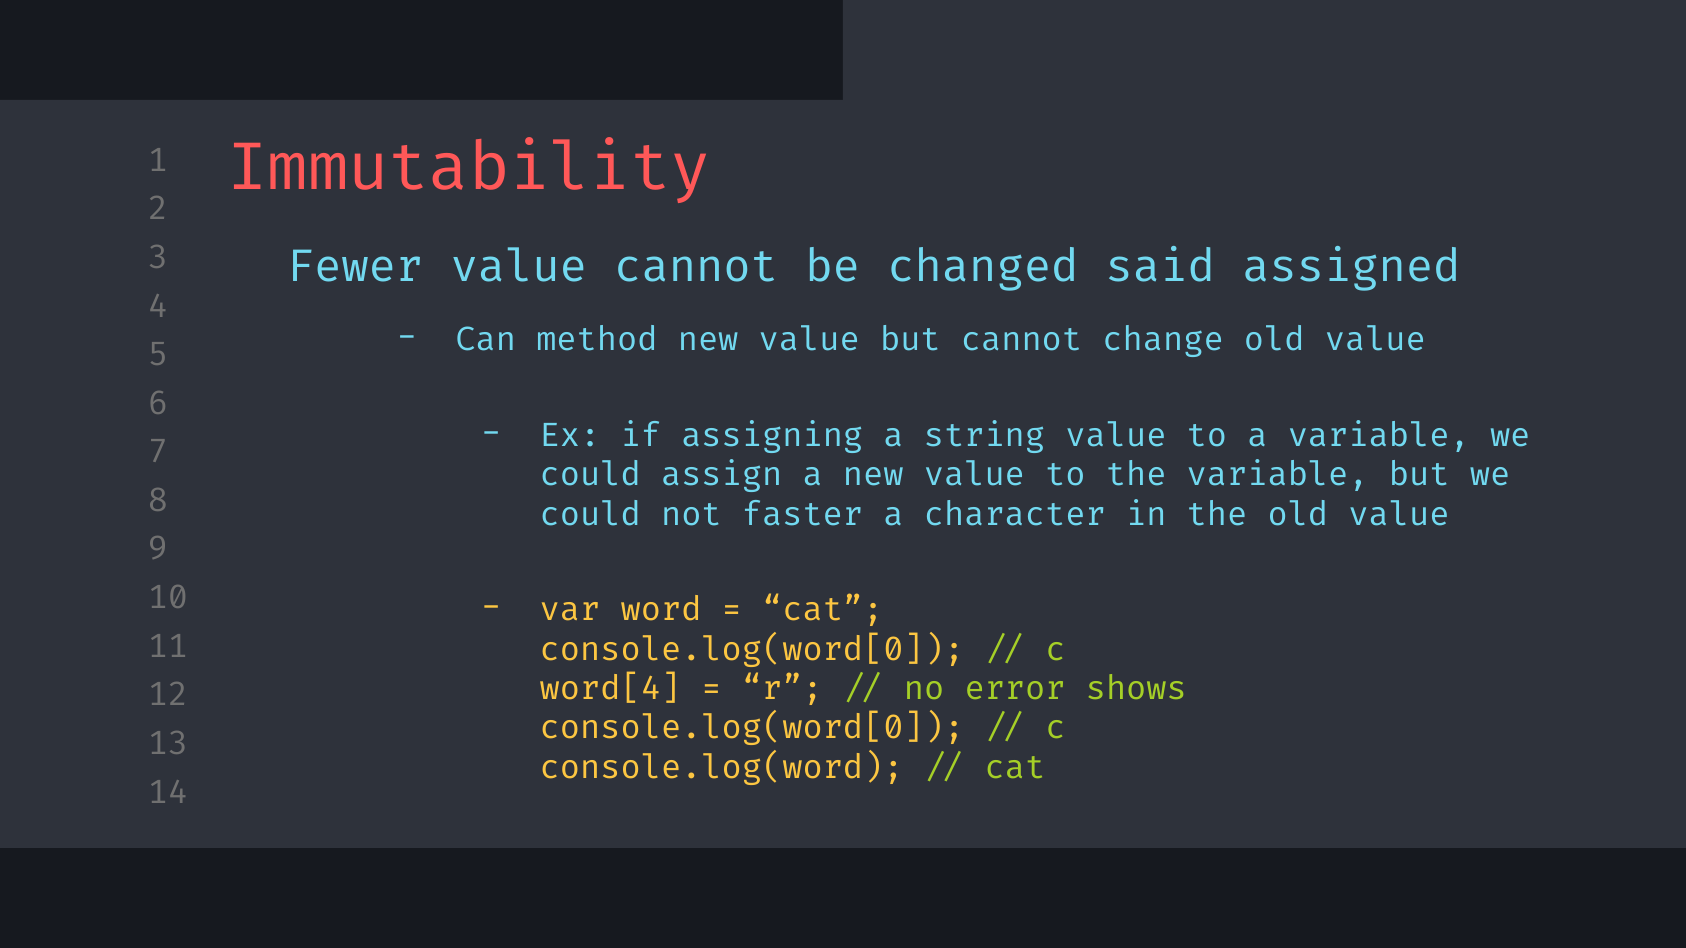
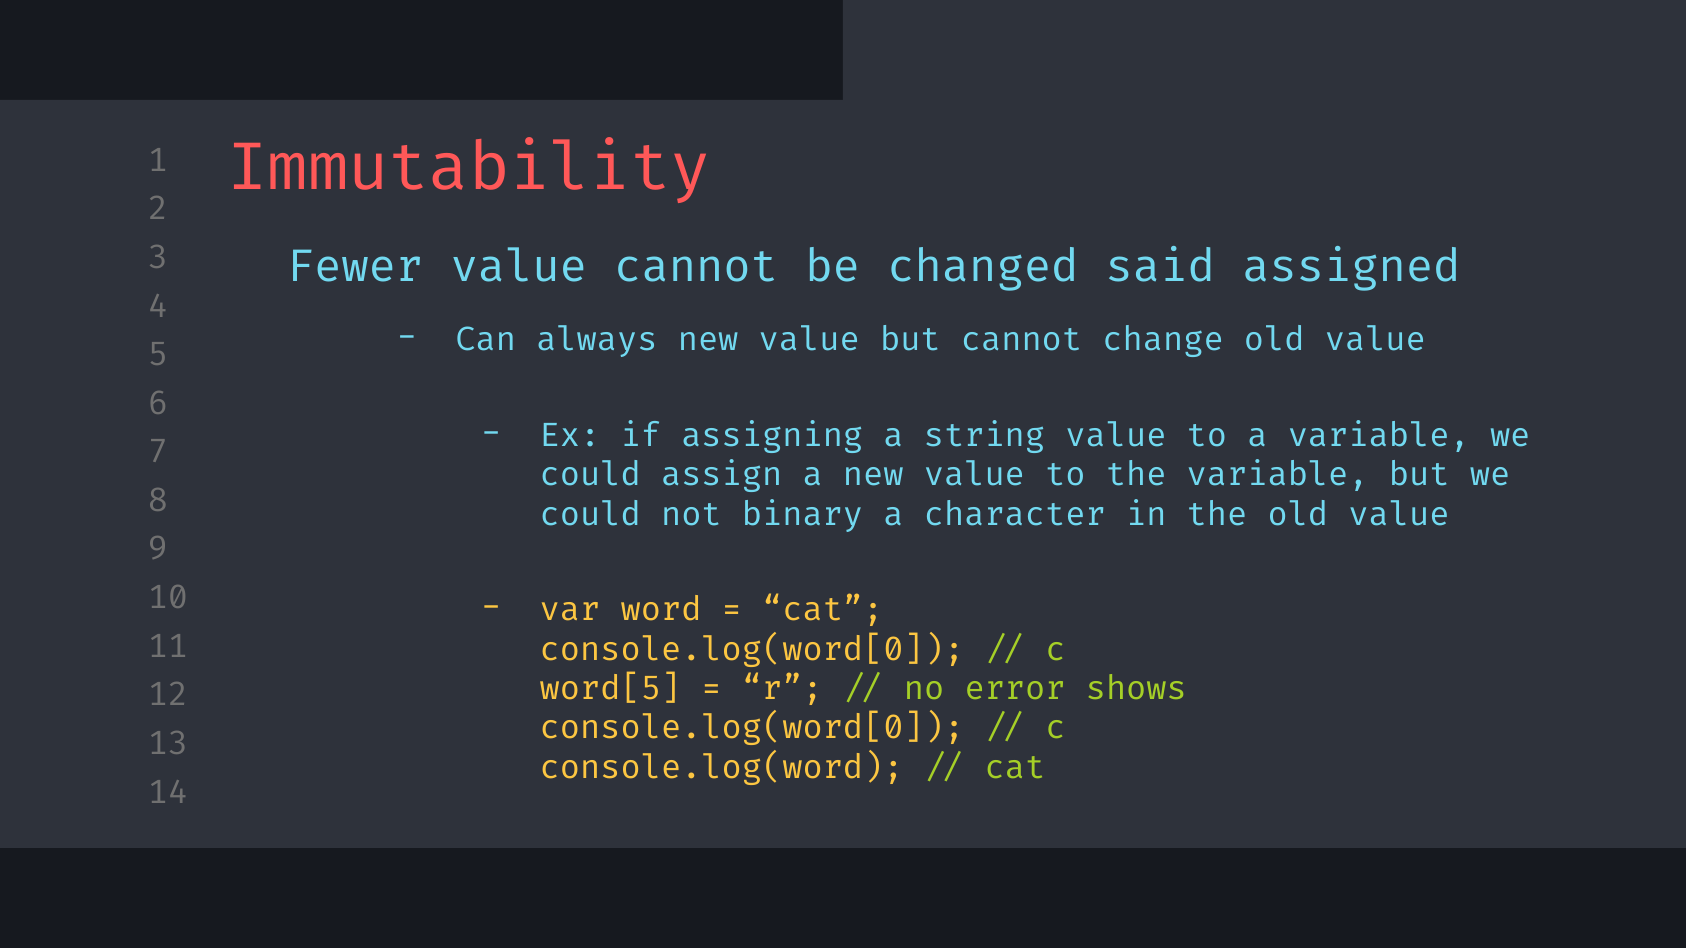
method: method -> always
faster: faster -> binary
word[4: word[4 -> word[5
